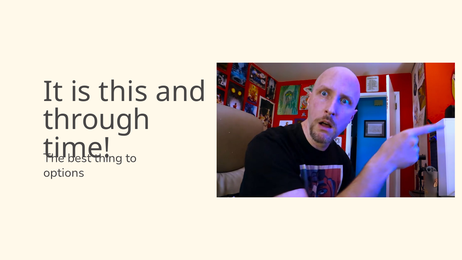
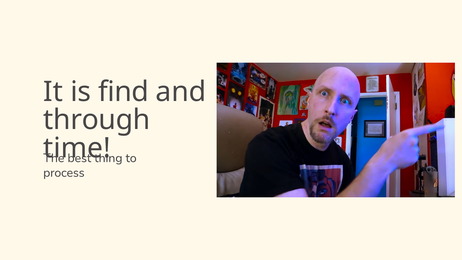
this: this -> find
options: options -> process
